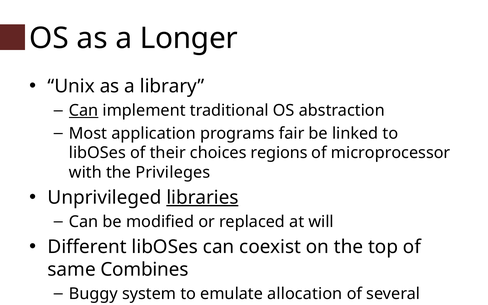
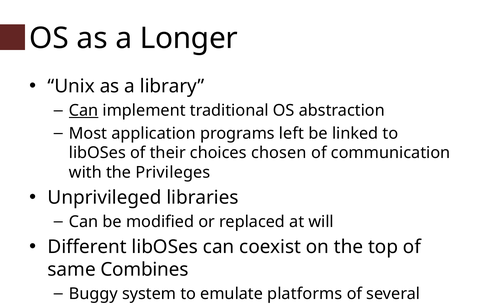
fair: fair -> left
regions: regions -> chosen
microprocessor: microprocessor -> communication
libraries underline: present -> none
allocation: allocation -> platforms
